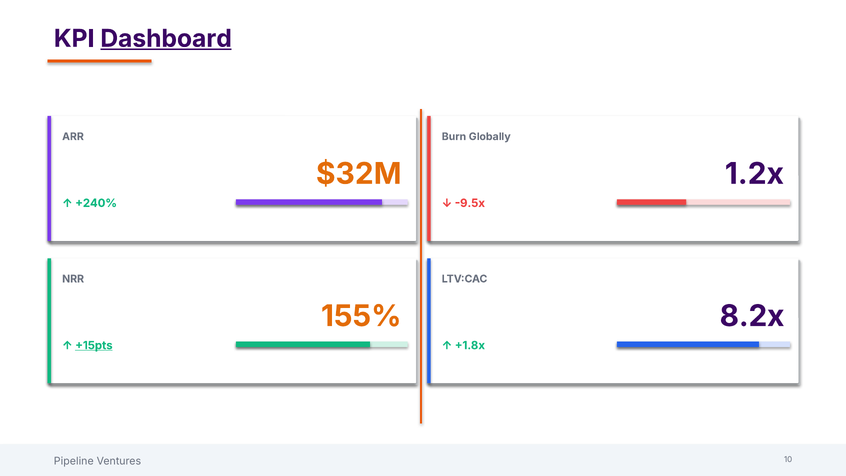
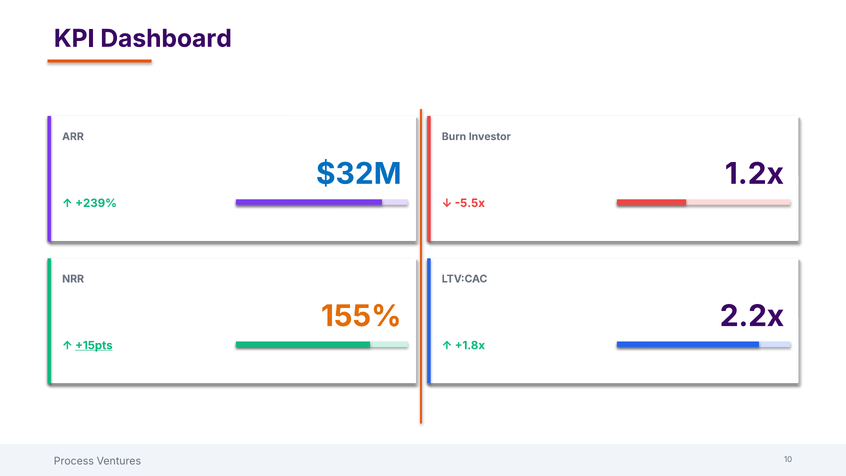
Dashboard underline: present -> none
Globally: Globally -> Investor
$32M colour: orange -> blue
+240%: +240% -> +239%
-9.5x: -9.5x -> -5.5x
8.2x: 8.2x -> 2.2x
Pipeline: Pipeline -> Process
